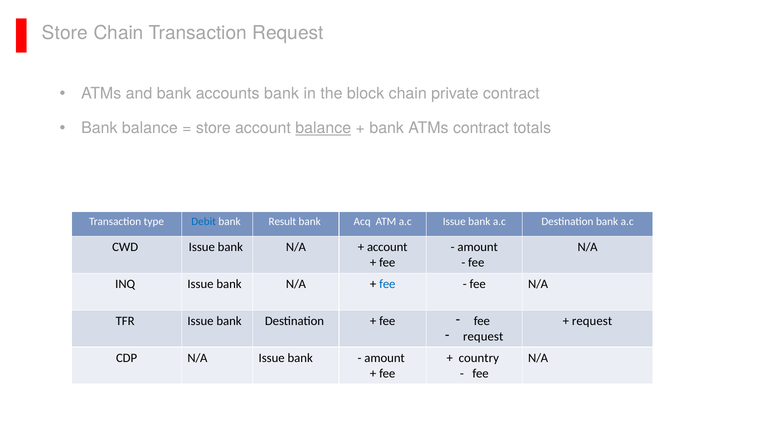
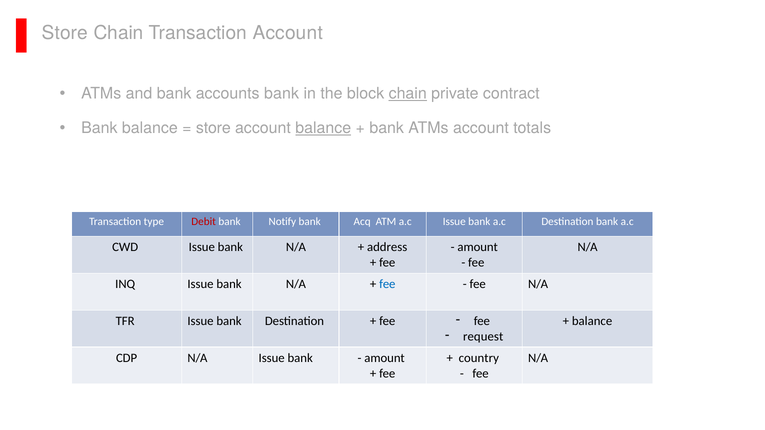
Transaction Request: Request -> Account
chain at (408, 94) underline: none -> present
ATMs contract: contract -> account
Debit colour: blue -> red
Result: Result -> Notify
account at (387, 247): account -> address
request at (592, 321): request -> balance
